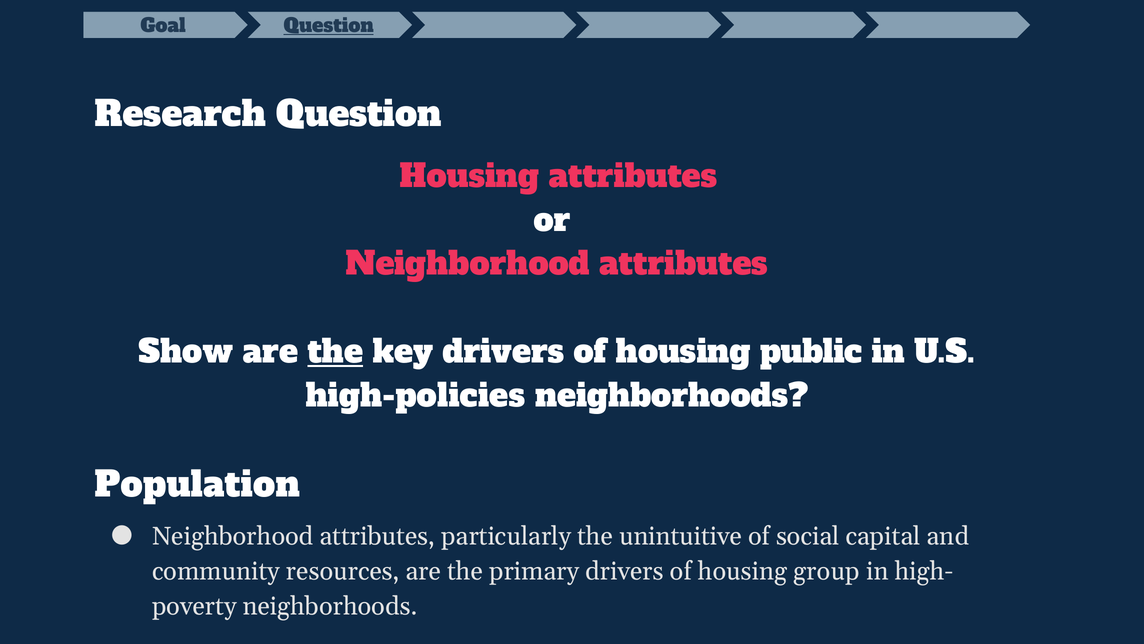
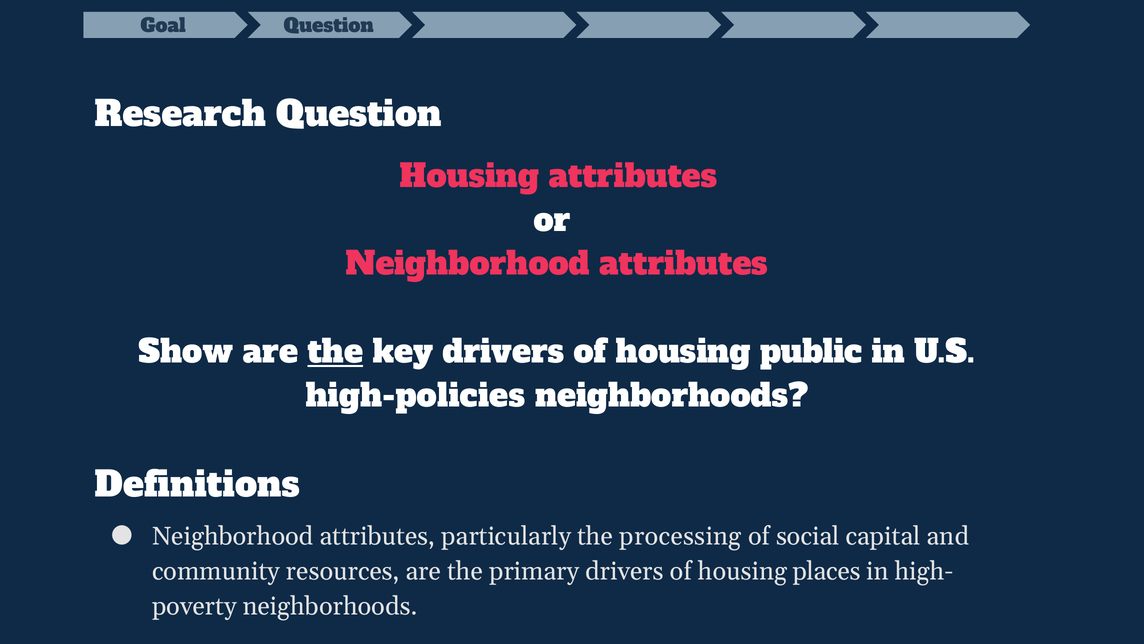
Question at (329, 26) underline: present -> none
Population: Population -> Definitions
unintuitive: unintuitive -> processing
group: group -> places
